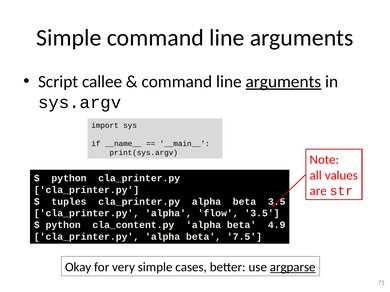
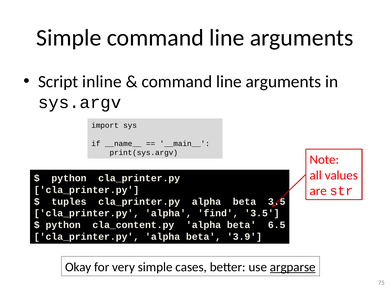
callee: callee -> inline
arguments at (283, 82) underline: present -> none
flow: flow -> find
4.9: 4.9 -> 6.5
7.5: 7.5 -> 3.9
